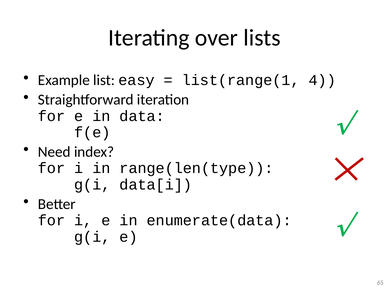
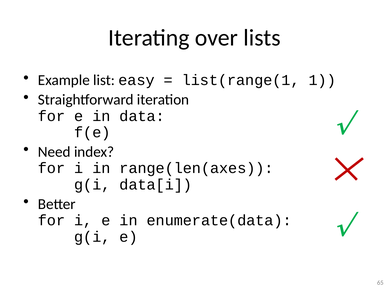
4: 4 -> 1
range(len(type: range(len(type -> range(len(axes
